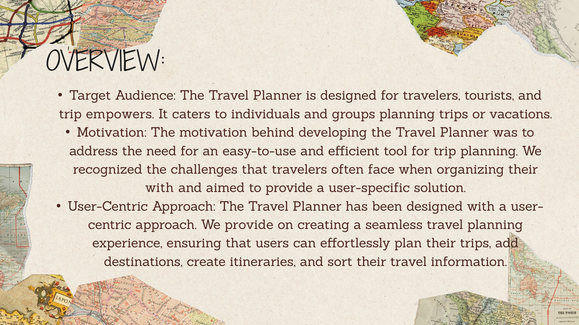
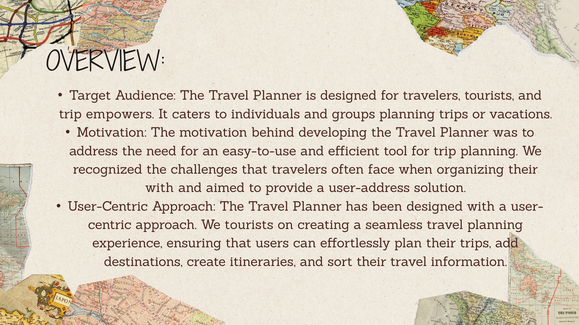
user-specific: user-specific -> user-address
We provide: provide -> tourists
